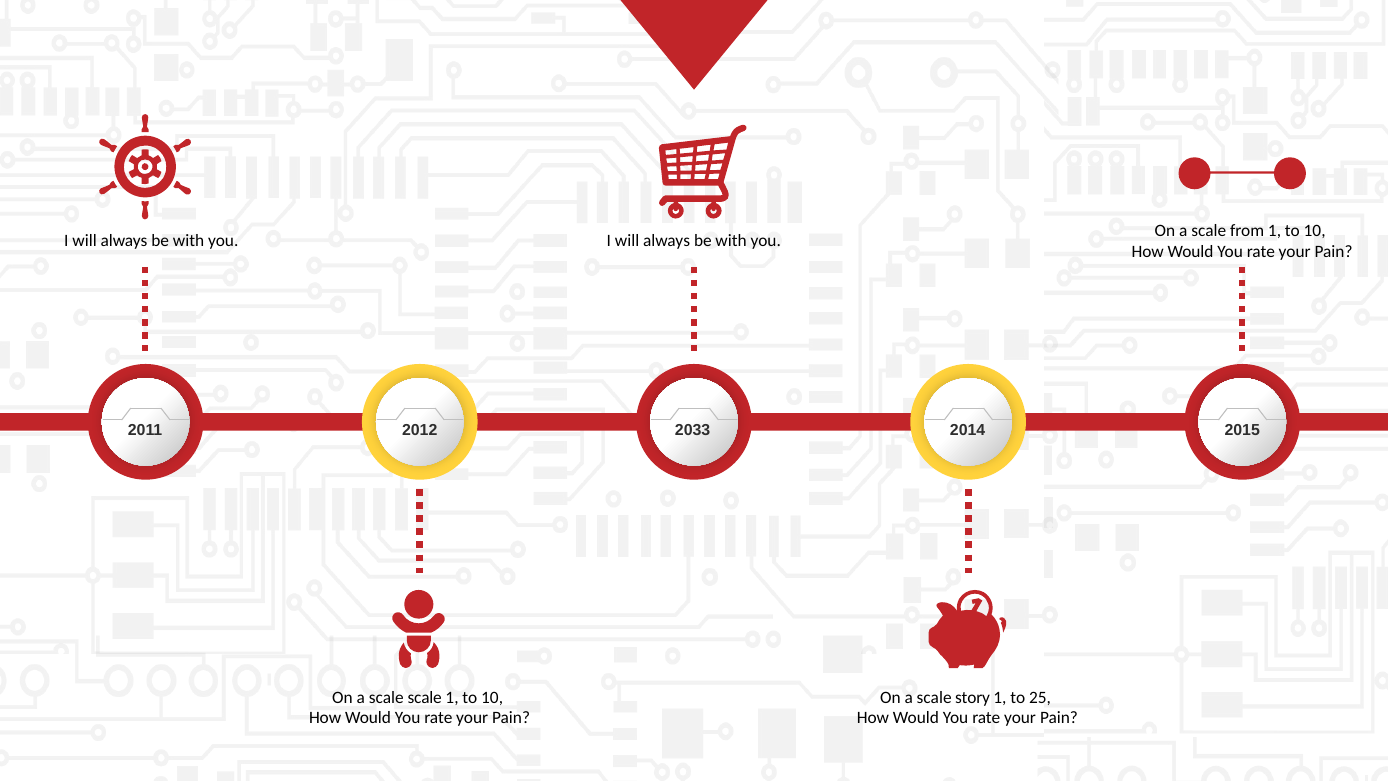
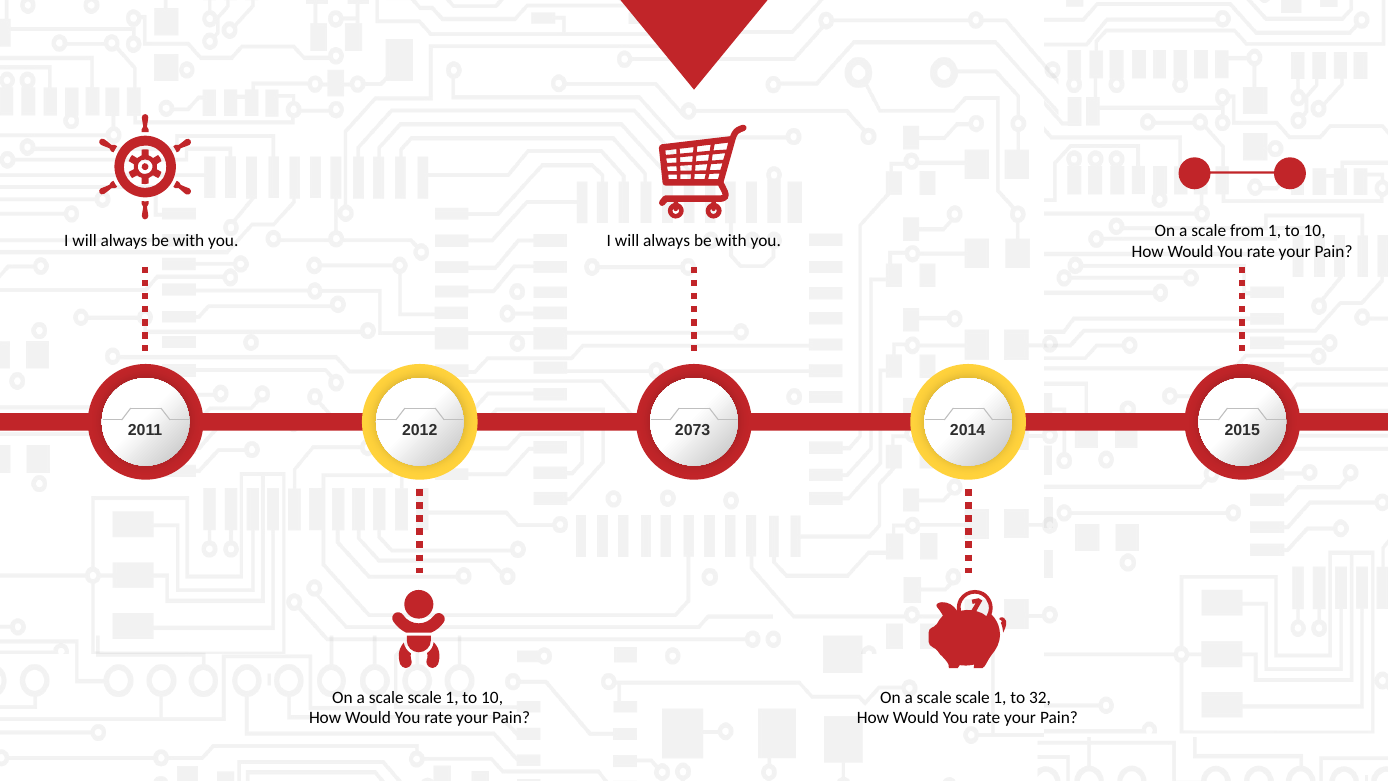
2033: 2033 -> 2073
story at (973, 697): story -> scale
25: 25 -> 32
